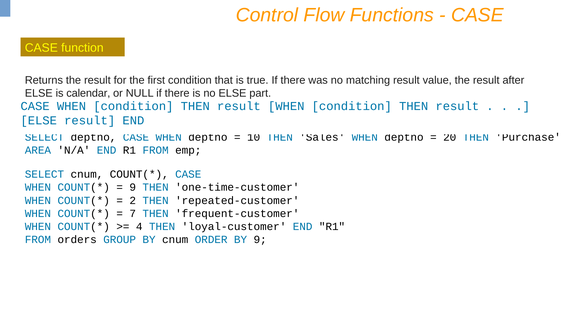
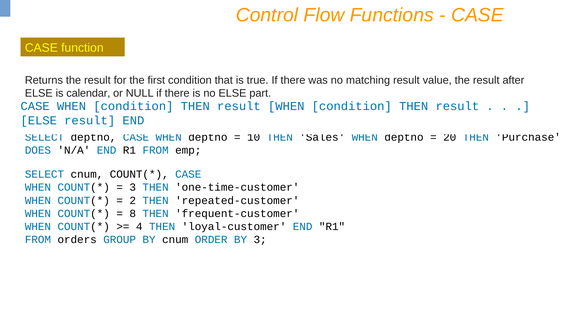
AREA: AREA -> DOES
9 at (133, 187): 9 -> 3
7: 7 -> 8
BY 9: 9 -> 3
